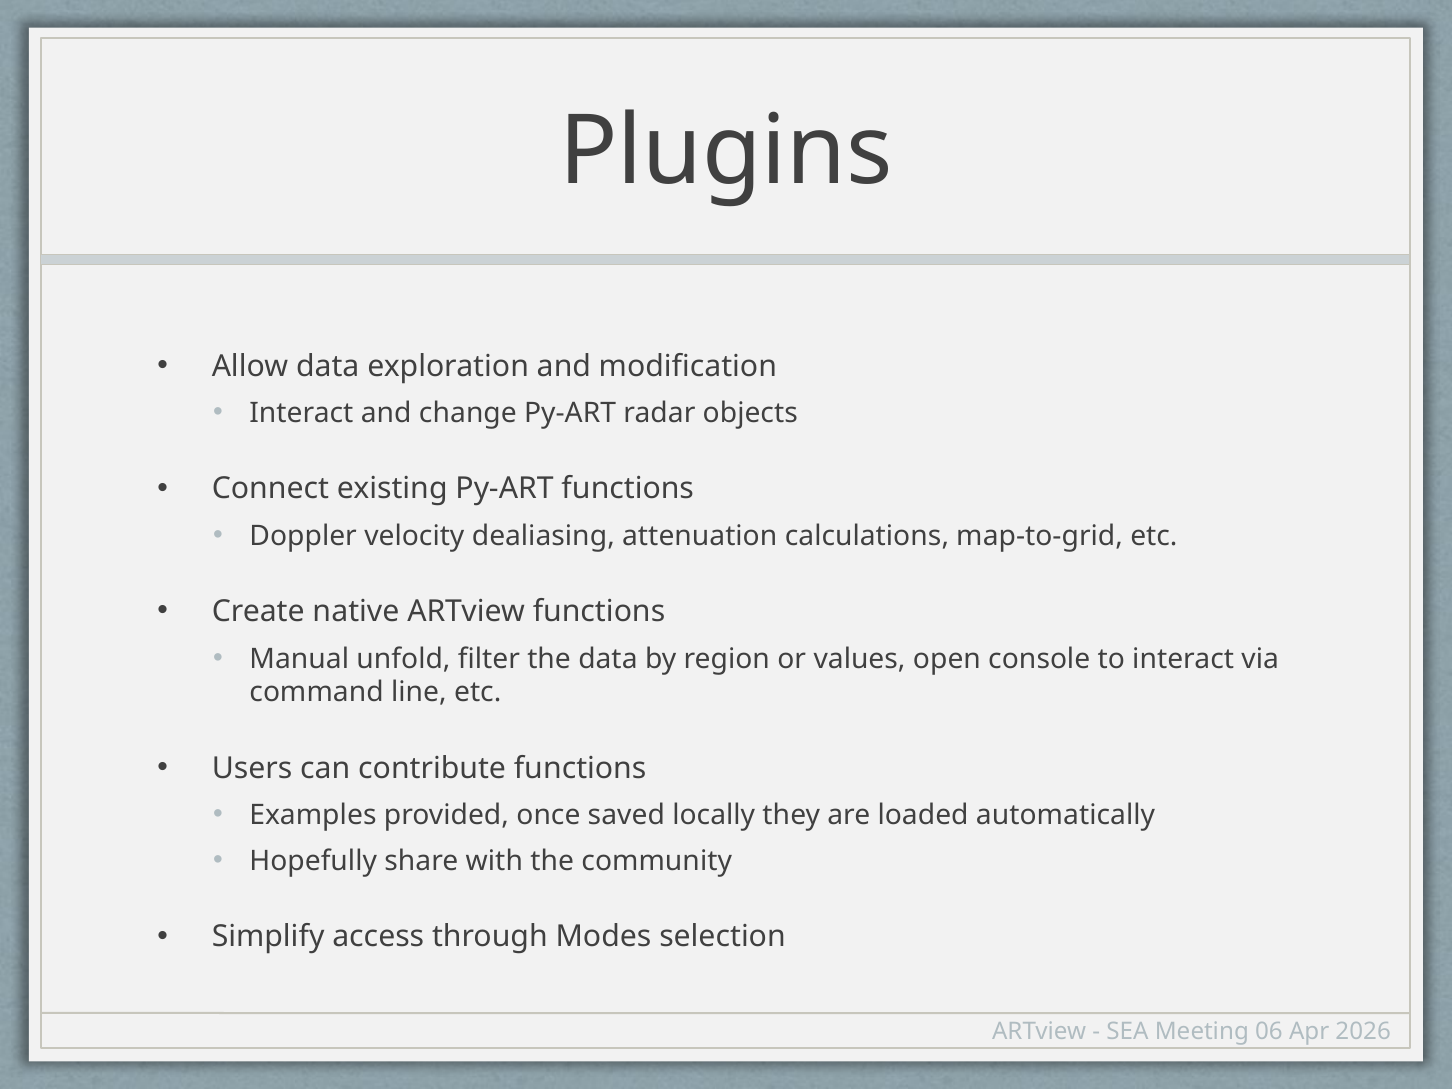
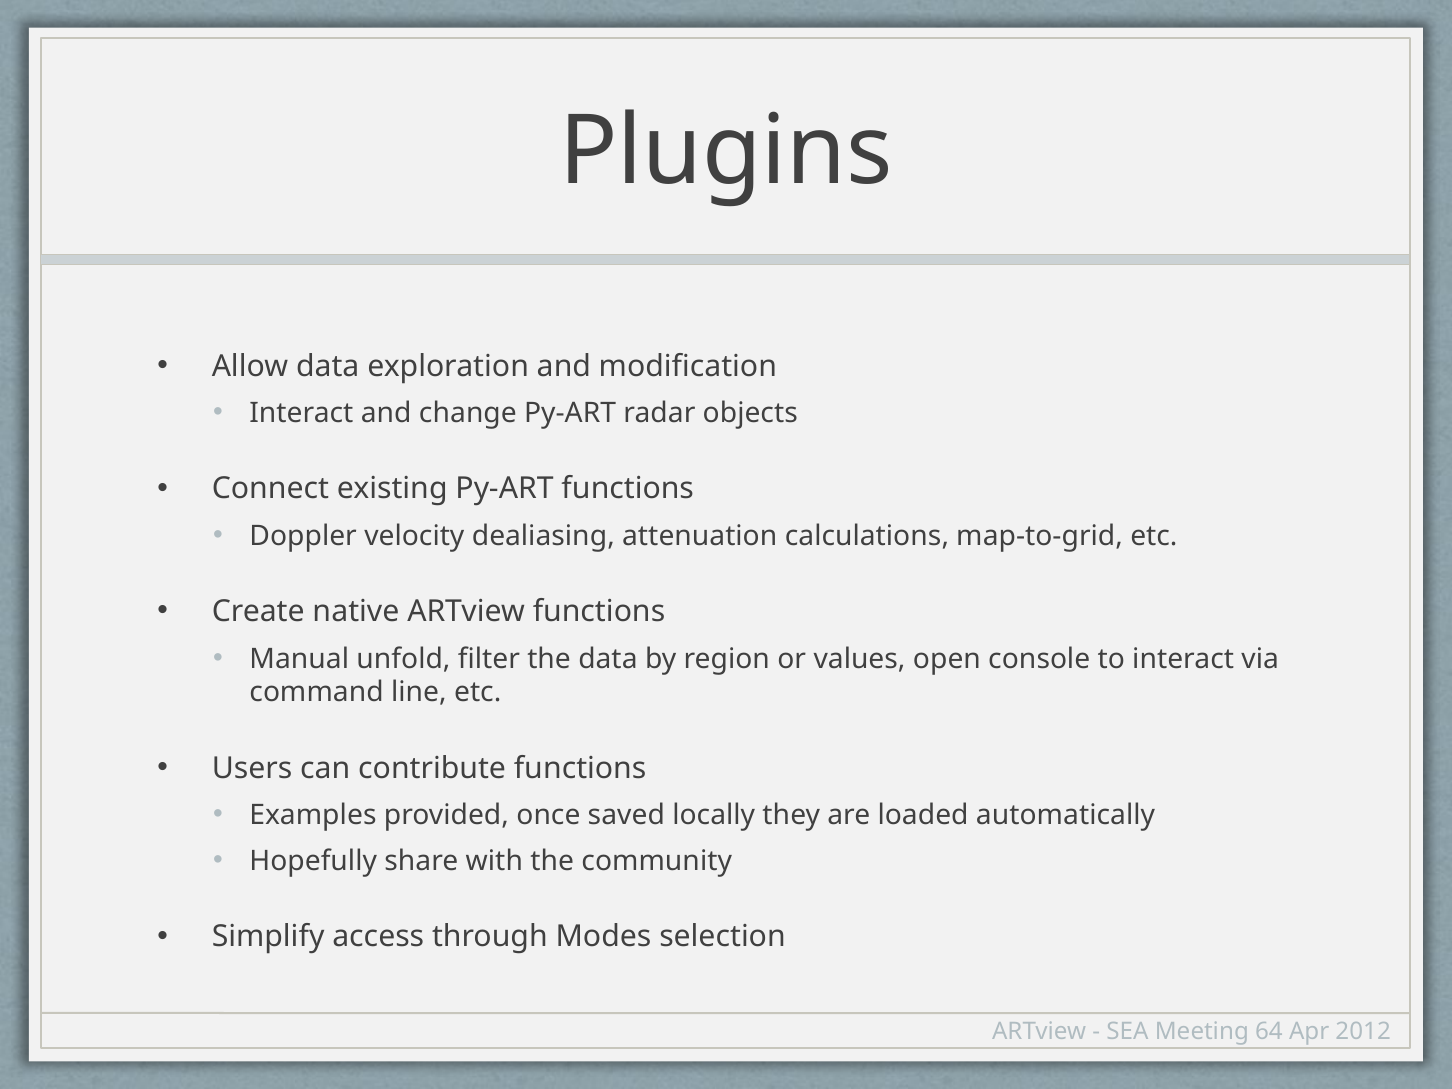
06: 06 -> 64
2026: 2026 -> 2012
